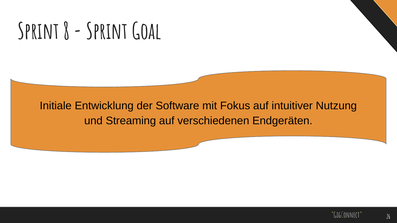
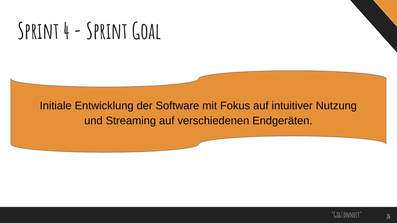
8: 8 -> 4
